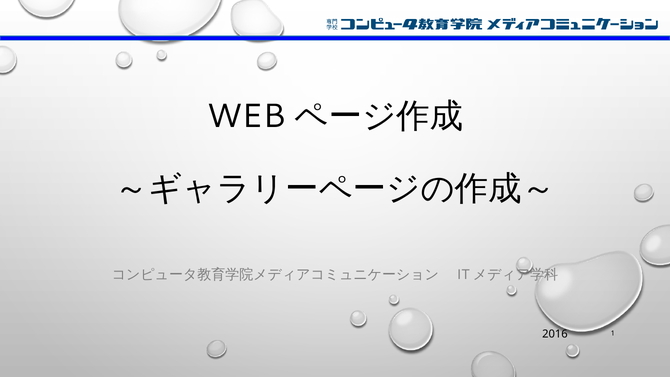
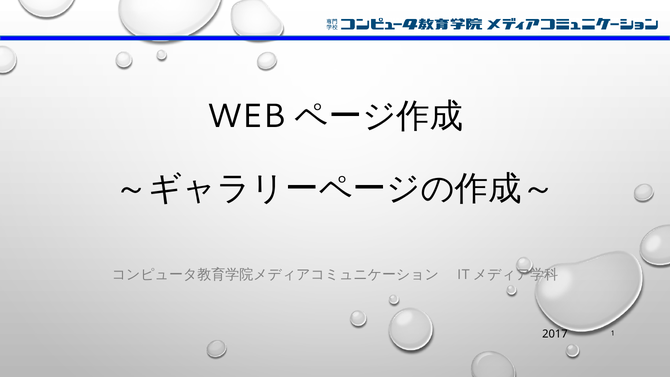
2016: 2016 -> 2017
